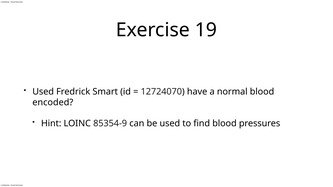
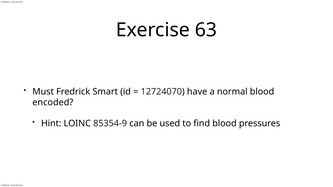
19: 19 -> 63
Used at (43, 92): Used -> Must
